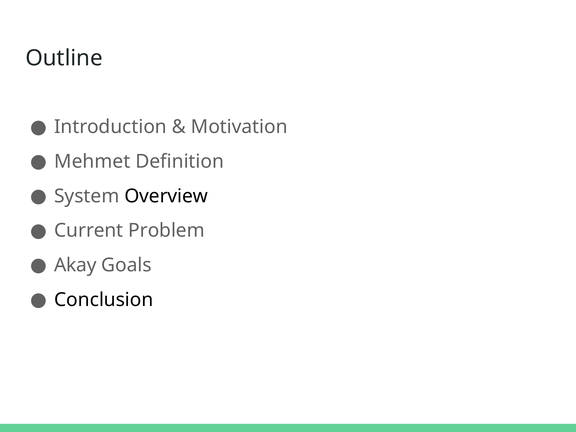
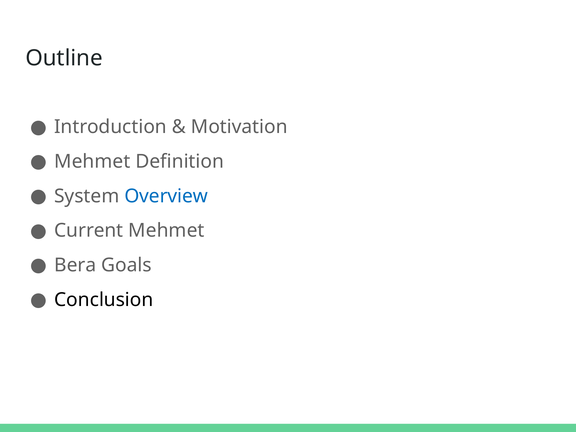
Overview colour: black -> blue
Current Problem: Problem -> Mehmet
Akay: Akay -> Bera
